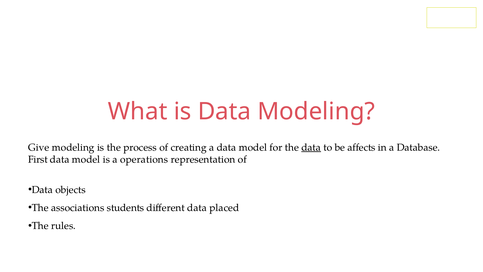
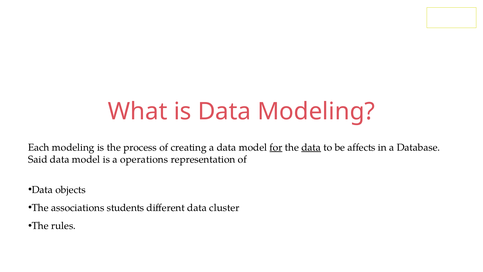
Give: Give -> Each
for underline: none -> present
First: First -> Said
placed: placed -> cluster
